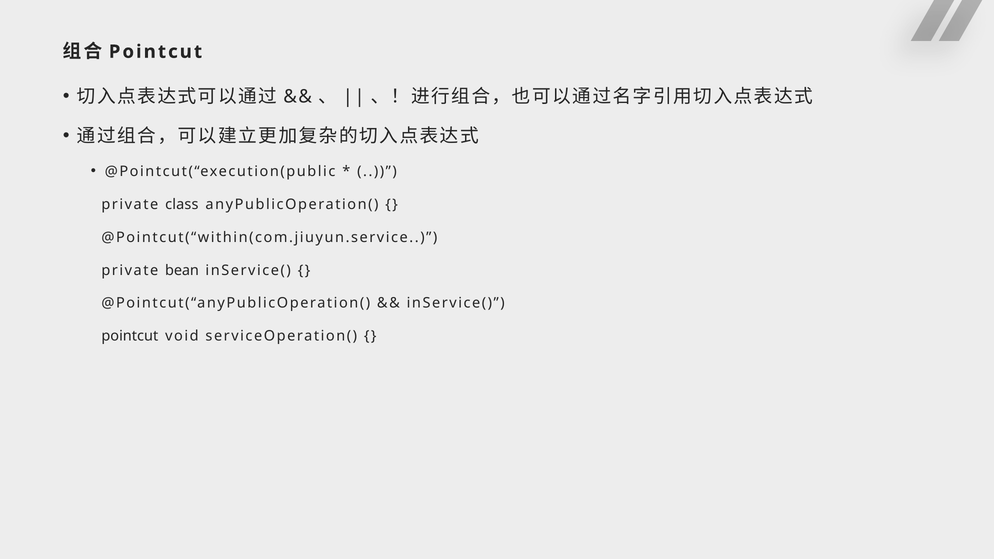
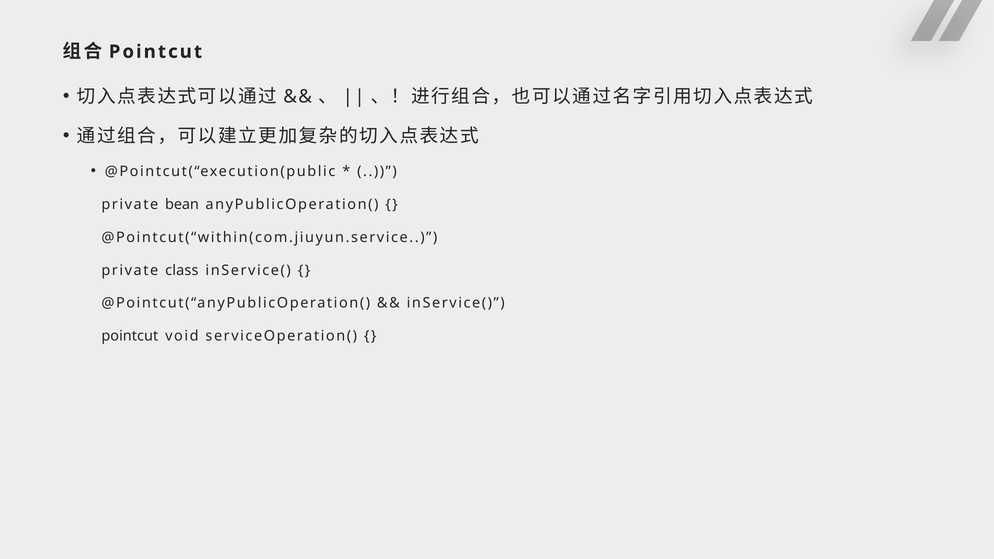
class: class -> bean
bean: bean -> class
